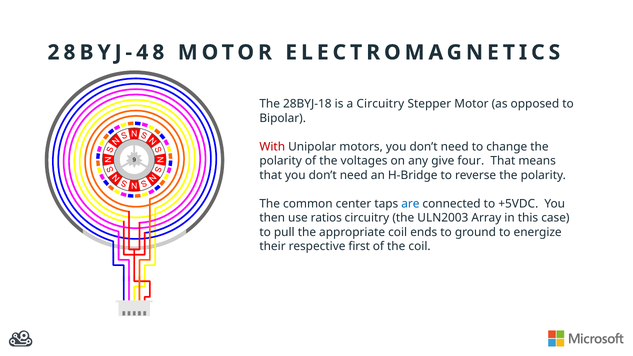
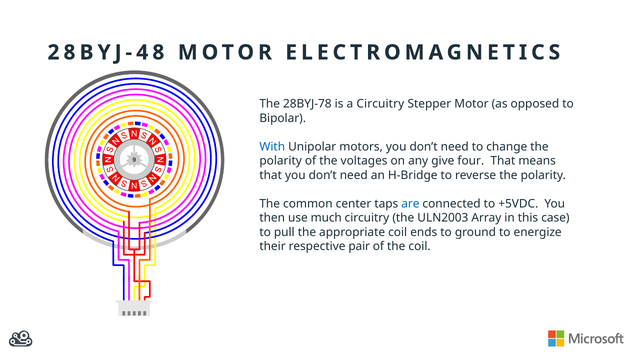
28BYJ-18: 28BYJ-18 -> 28BYJ-78
With colour: red -> blue
ratios: ratios -> much
first: first -> pair
